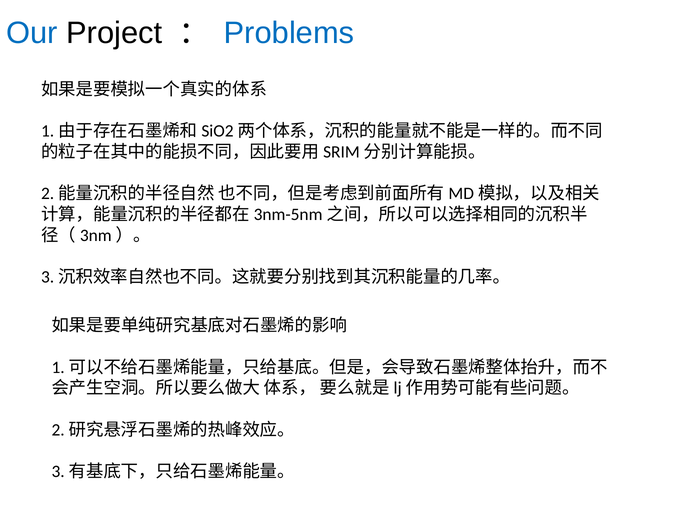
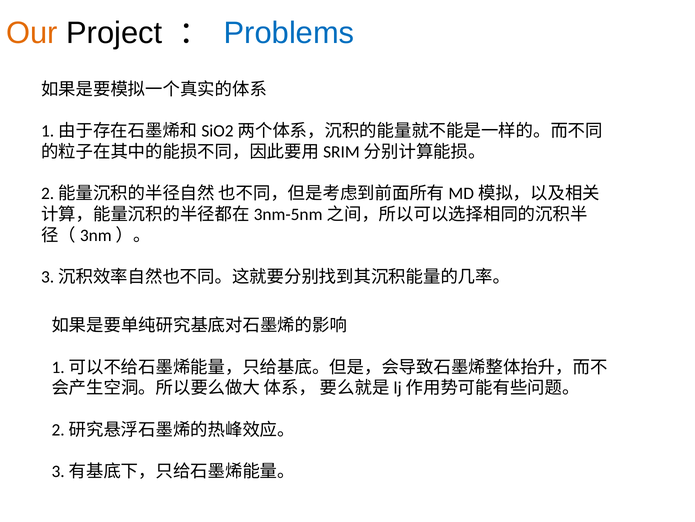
Our colour: blue -> orange
